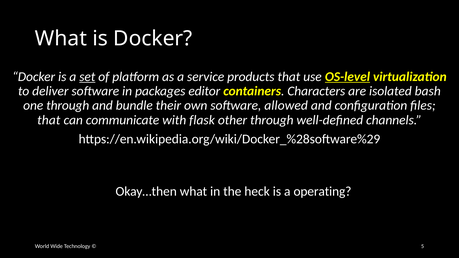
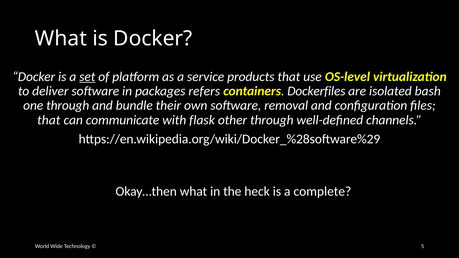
OS-level underline: present -> none
editor: editor -> refers
Characters: Characters -> Dockerfiles
allowed: allowed -> removal
operating: operating -> complete
